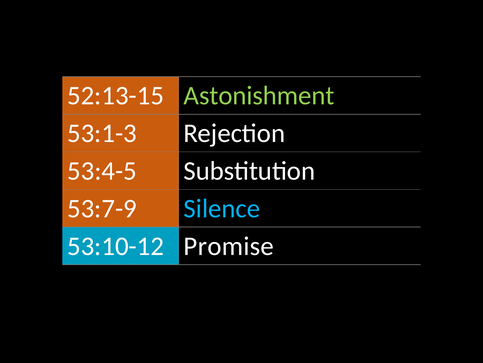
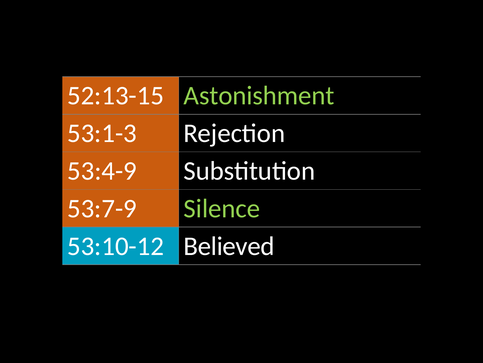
53:4-5: 53:4-5 -> 53:4-9
Silence colour: light blue -> light green
Promise: Promise -> Believed
